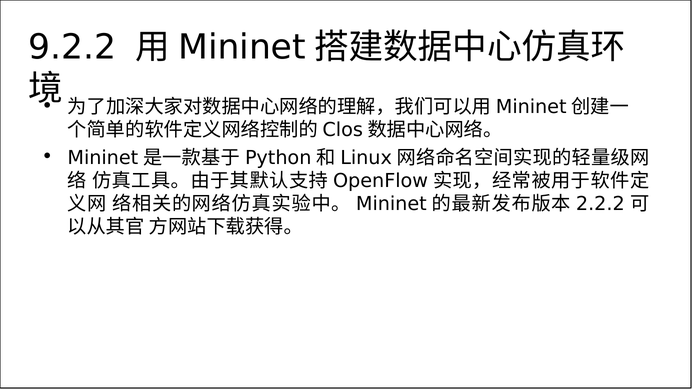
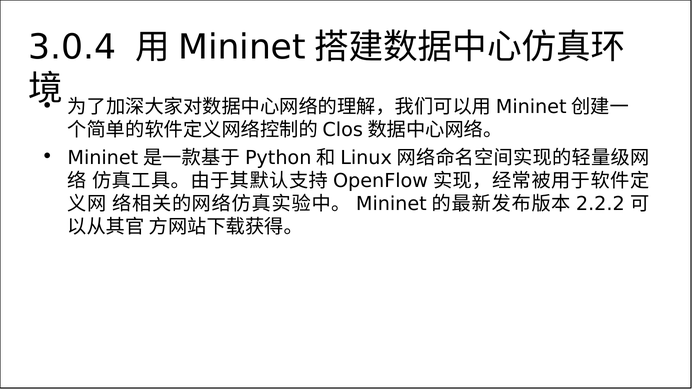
9.2.2: 9.2.2 -> 3.0.4
